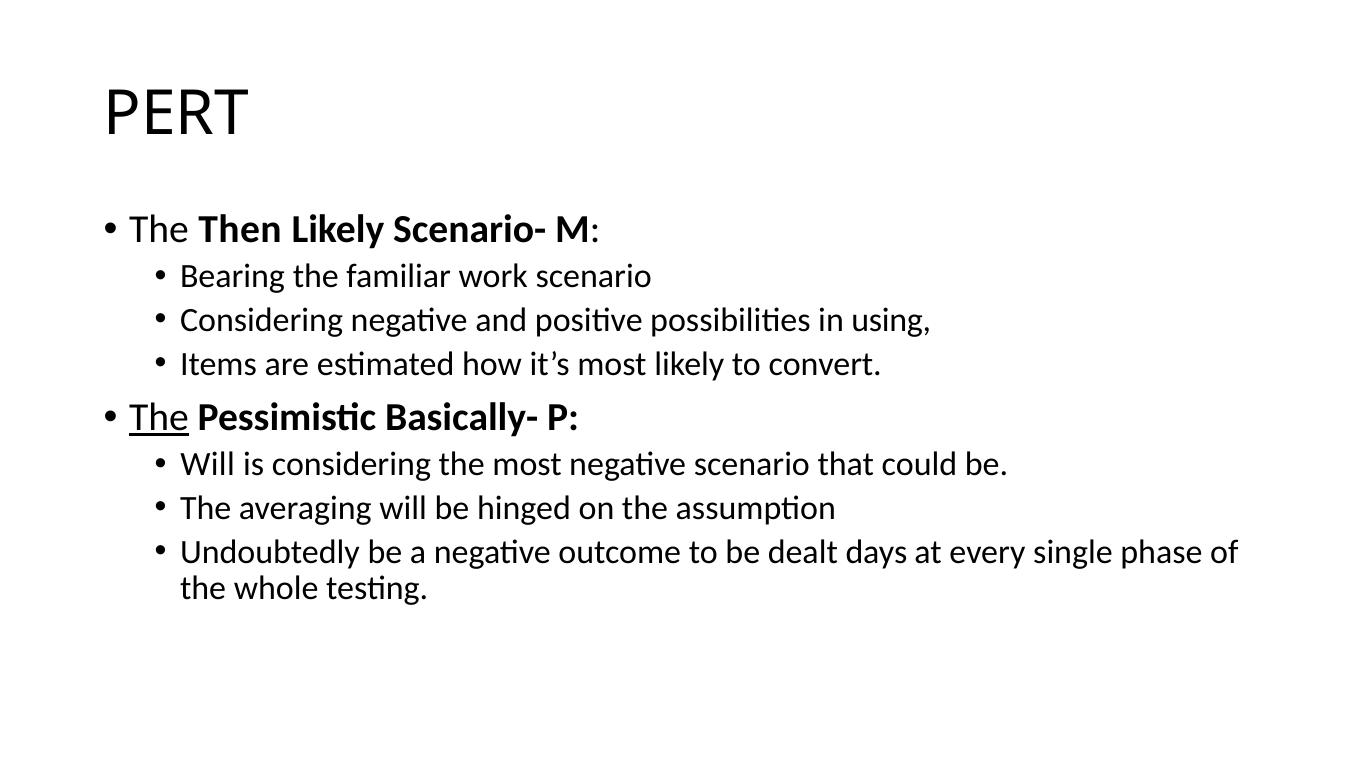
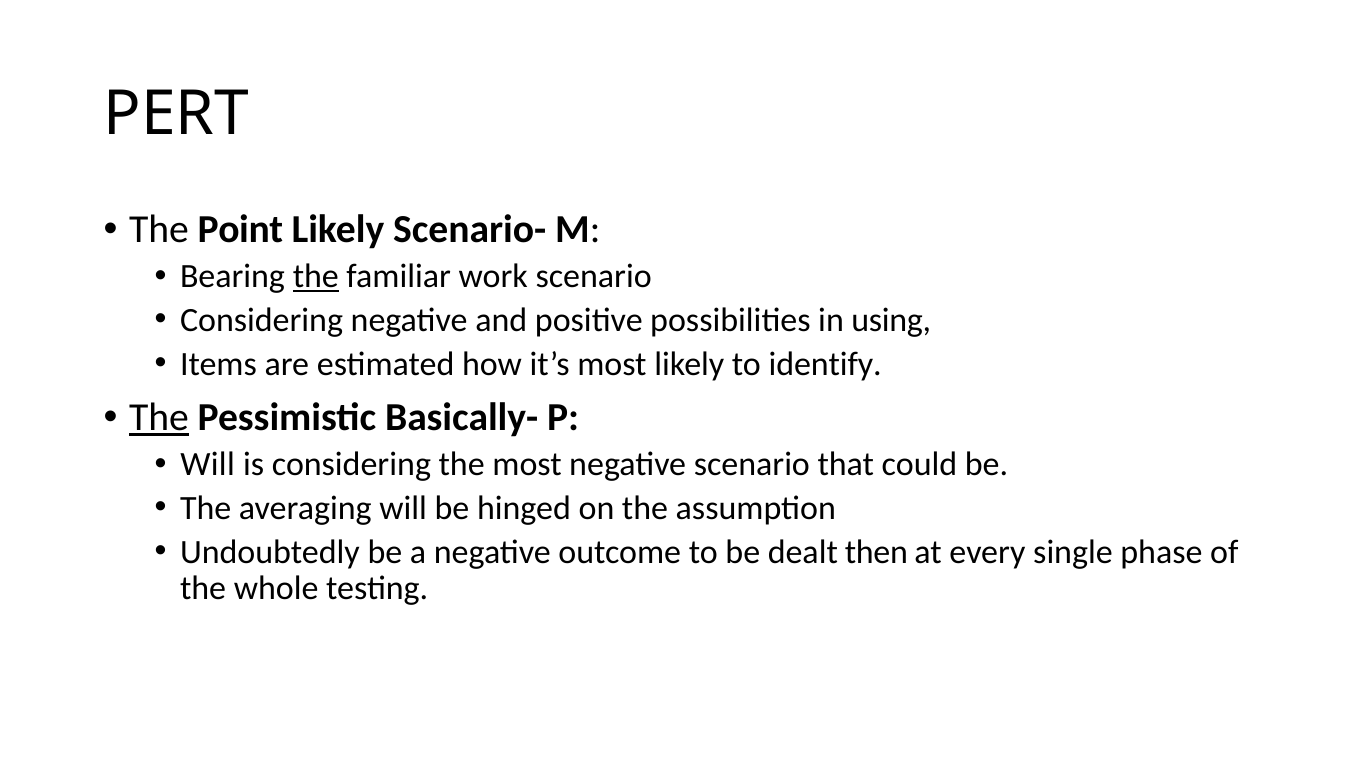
Then: Then -> Point
the at (316, 277) underline: none -> present
convert: convert -> identify
days: days -> then
